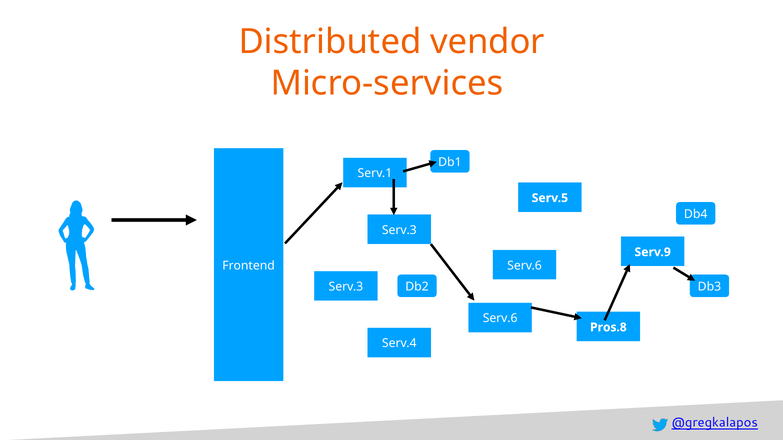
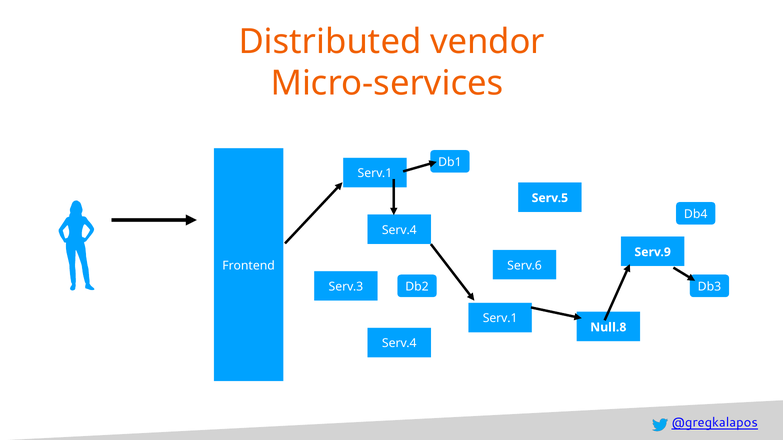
Serv.3 at (399, 230): Serv.3 -> Serv.4
Serv.6 at (500, 319): Serv.6 -> Serv.1
Pros.8: Pros.8 -> Null.8
